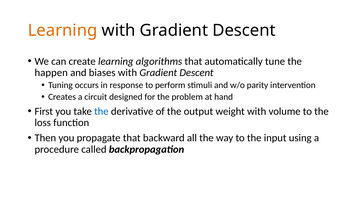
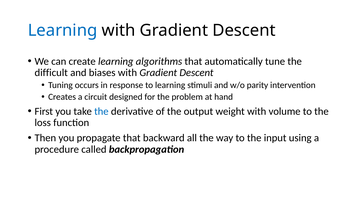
Learning at (63, 31) colour: orange -> blue
happen: happen -> difficult
to perform: perform -> learning
